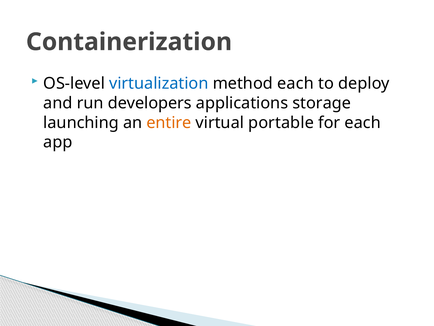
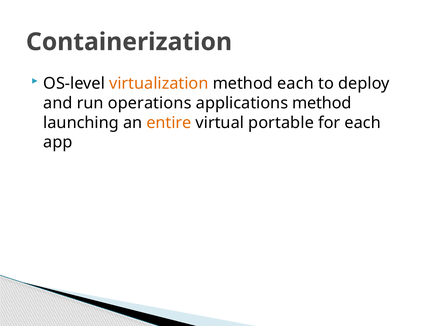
virtualization colour: blue -> orange
developers: developers -> operations
applications storage: storage -> method
